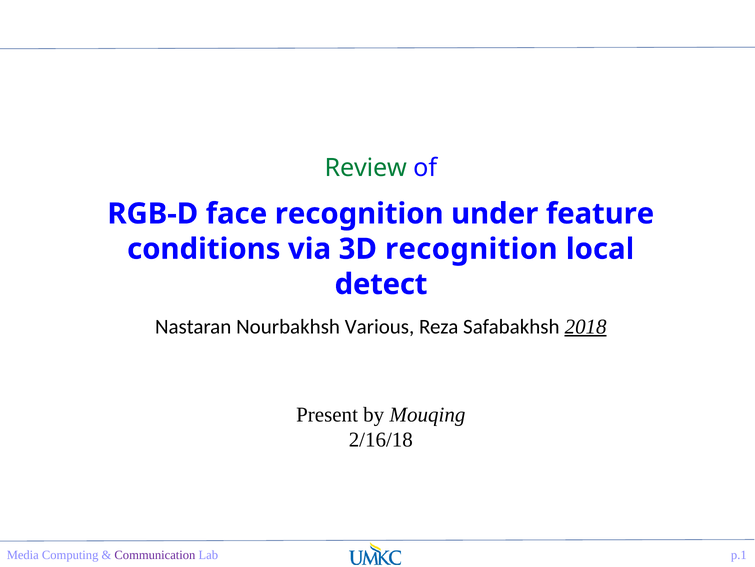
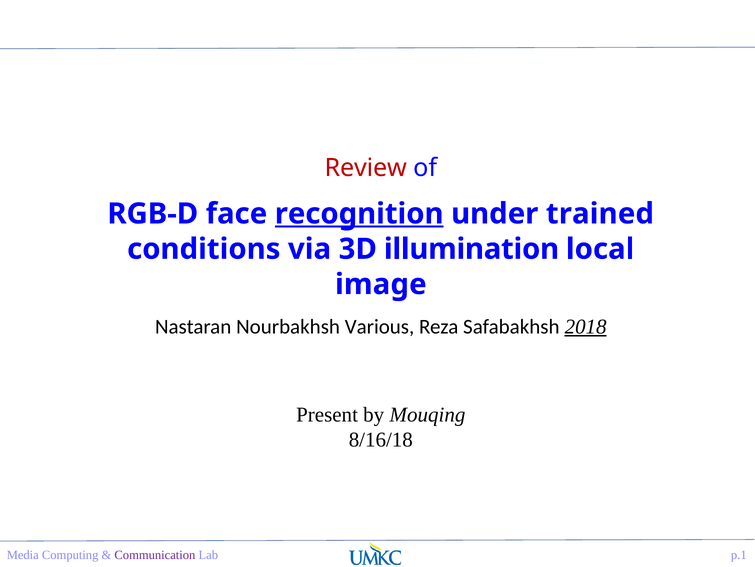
Review colour: green -> red
recognition at (359, 213) underline: none -> present
feature: feature -> trained
3D recognition: recognition -> illumination
detect: detect -> image
2/16/18: 2/16/18 -> 8/16/18
